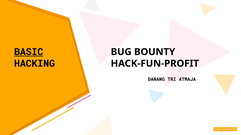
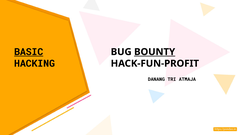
BOUNTY underline: none -> present
